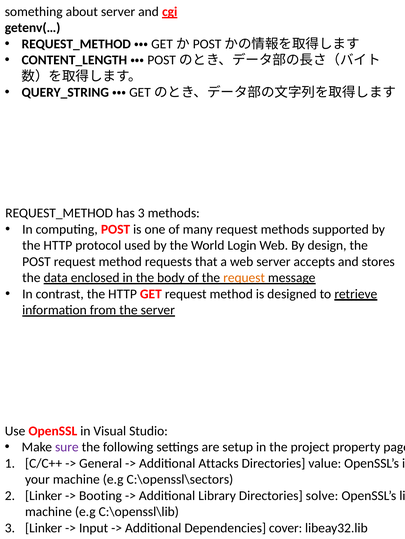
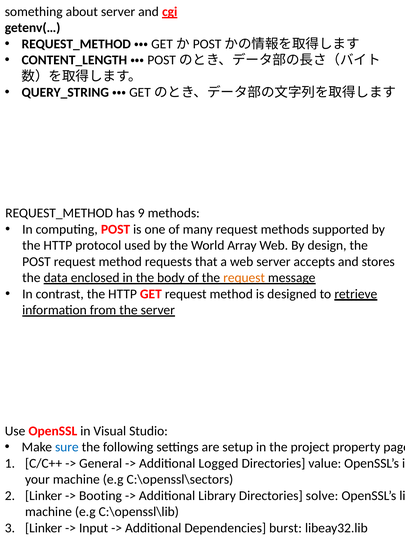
has 3: 3 -> 9
Login: Login -> Array
sure colour: purple -> blue
Attacks: Attacks -> Logged
cover: cover -> burst
